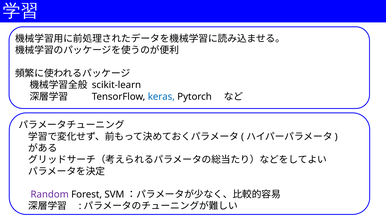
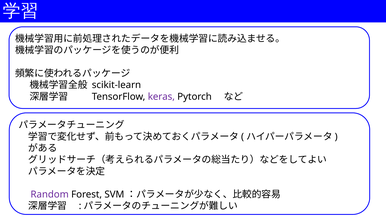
keras colour: blue -> purple
